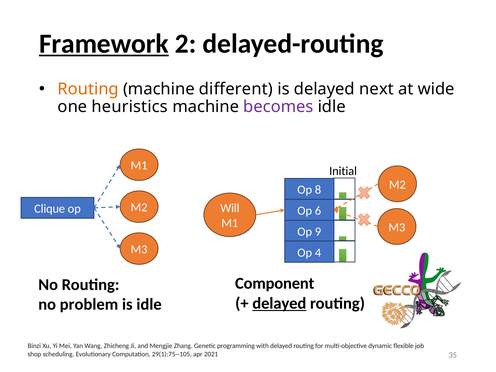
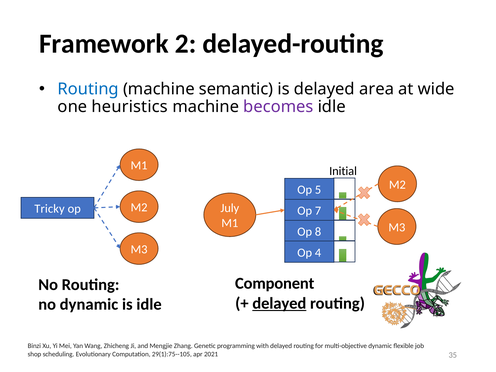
Framework underline: present -> none
Routing at (88, 89) colour: orange -> blue
different: different -> semantic
next: next -> area
8: 8 -> 5
Will: Will -> July
Clique: Clique -> Tricky
6: 6 -> 7
9: 9 -> 8
no problem: problem -> dynamic
